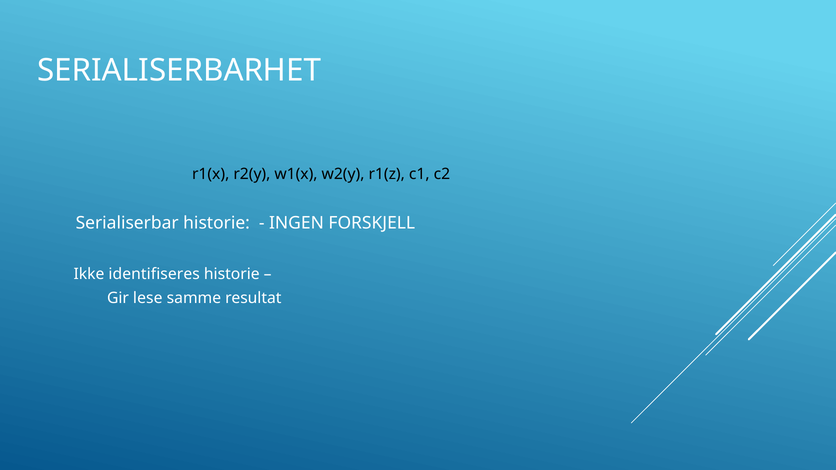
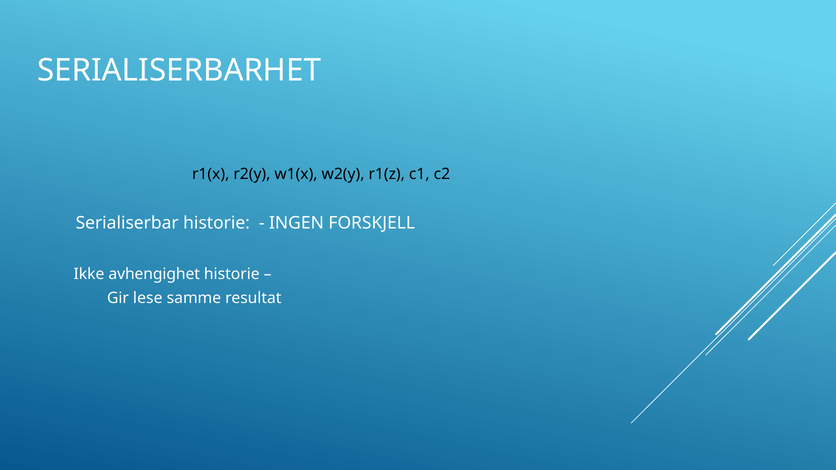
identifiseres: identifiseres -> avhengighet
